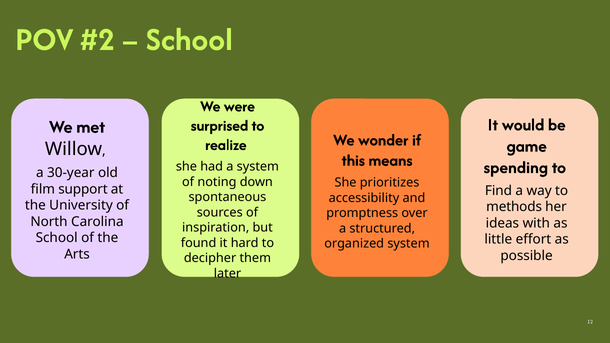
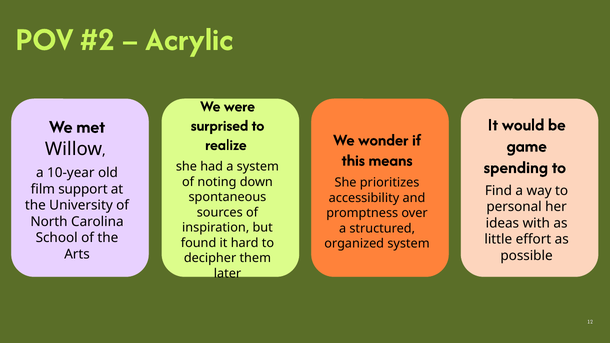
School at (189, 39): School -> Acrylic
30-year: 30-year -> 10-year
methods: methods -> personal
